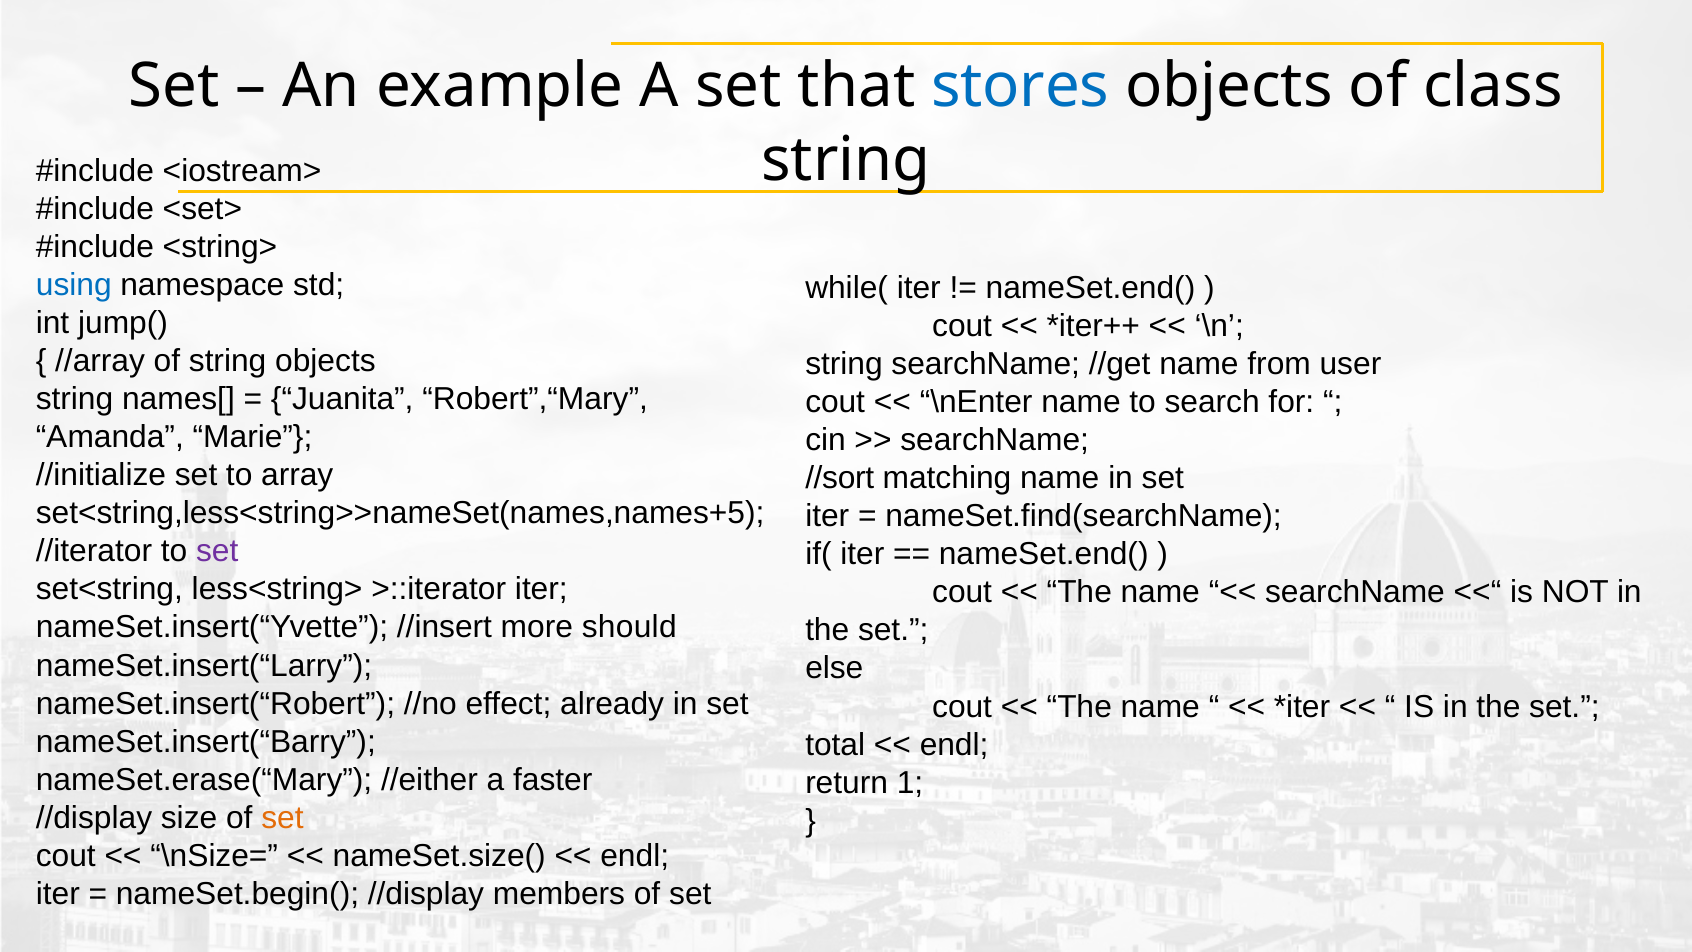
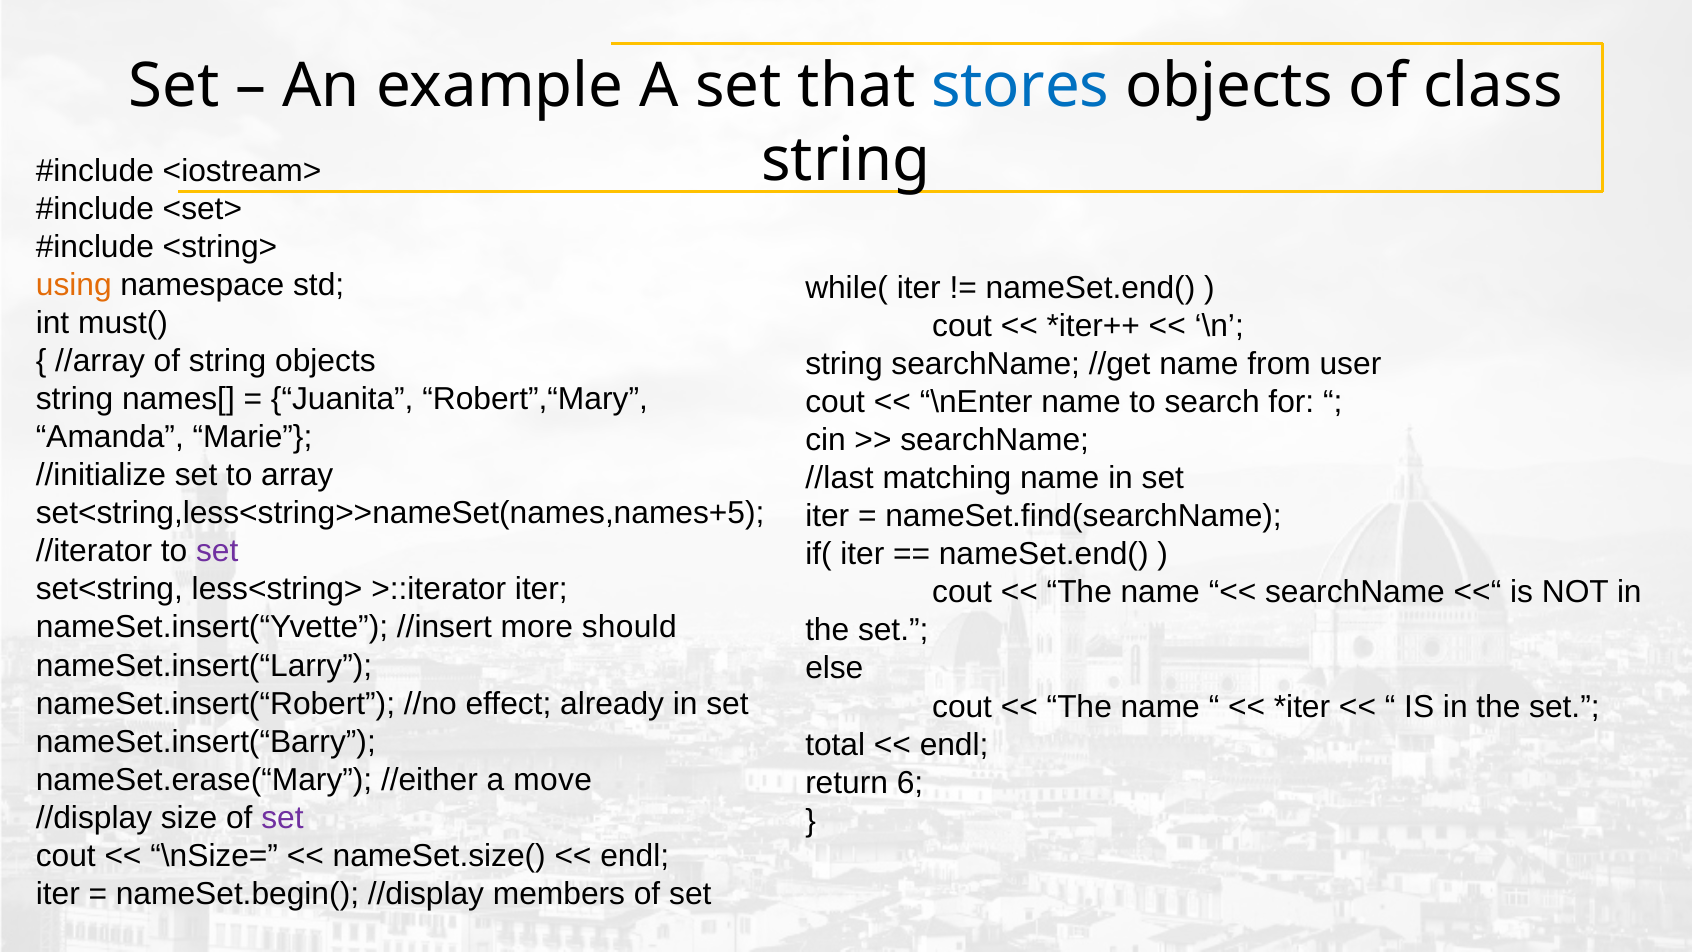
using colour: blue -> orange
jump(: jump( -> must(
//sort: //sort -> //last
faster: faster -> move
1: 1 -> 6
set at (282, 818) colour: orange -> purple
